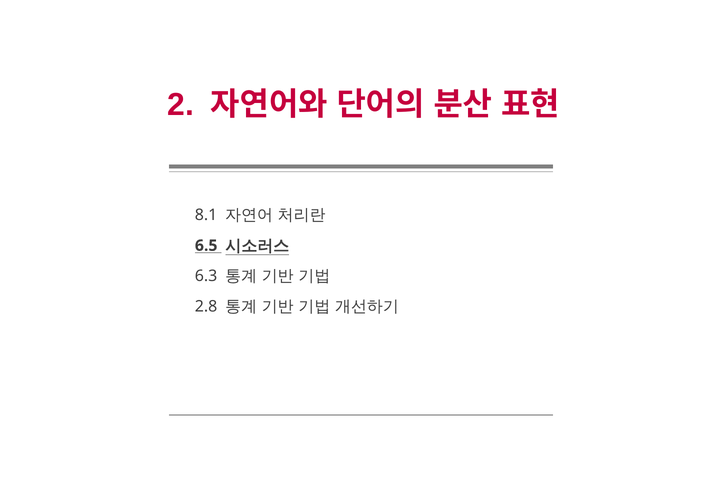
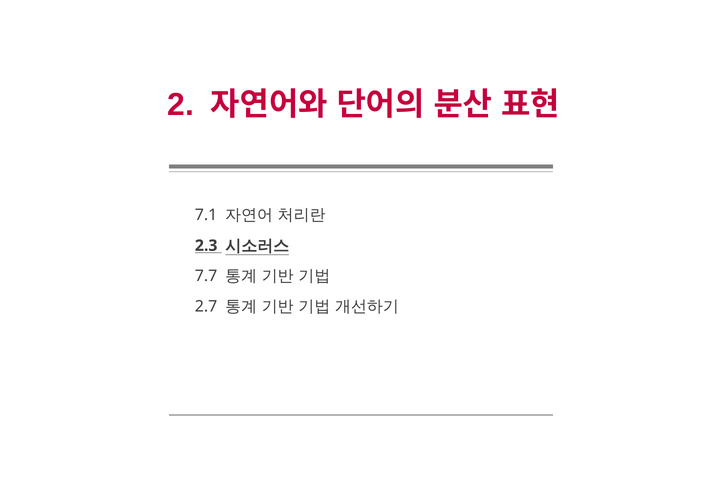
8.1: 8.1 -> 7.1
6.5: 6.5 -> 2.3
6.3: 6.3 -> 7.7
2.8: 2.8 -> 2.7
